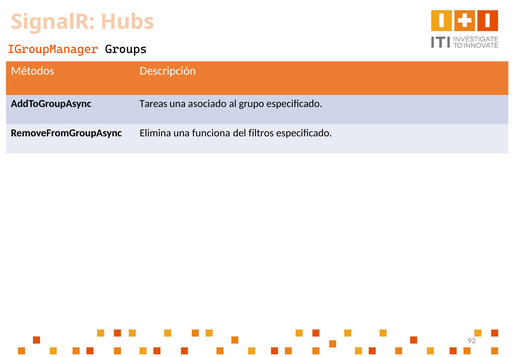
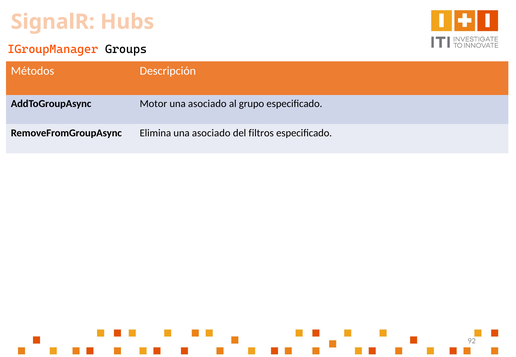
Tareas: Tareas -> Motor
Elimina una funciona: funciona -> asociado
